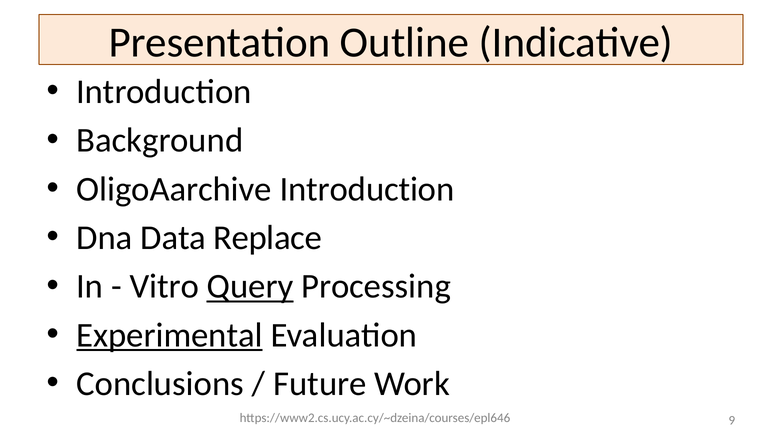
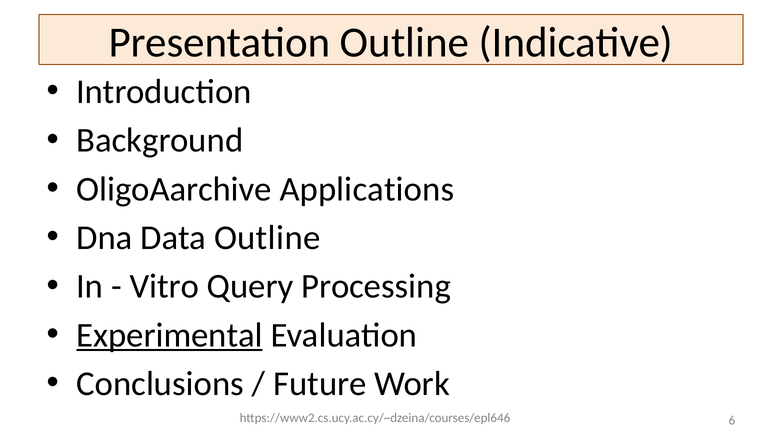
OligoAarchive Introduction: Introduction -> Applications
Data Replace: Replace -> Outline
Query underline: present -> none
9: 9 -> 6
